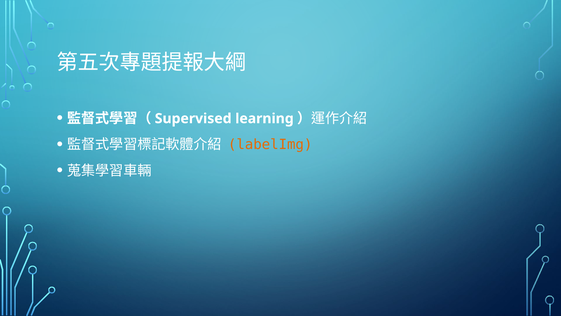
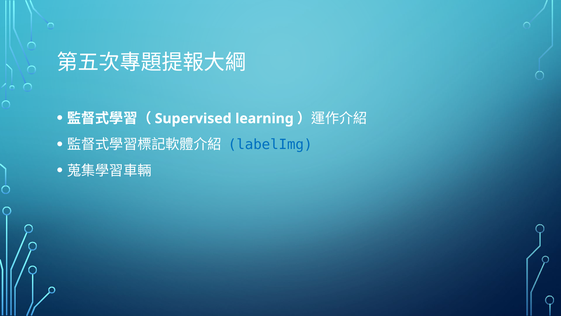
labelImg colour: orange -> blue
